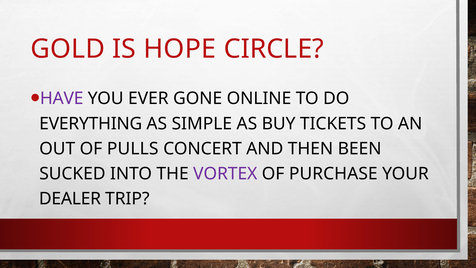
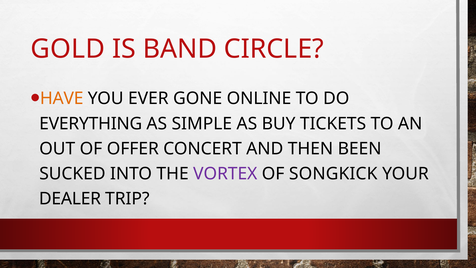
HOPE: HOPE -> BAND
HAVE colour: purple -> orange
PULLS: PULLS -> OFFER
PURCHASE: PURCHASE -> SONGKICK
